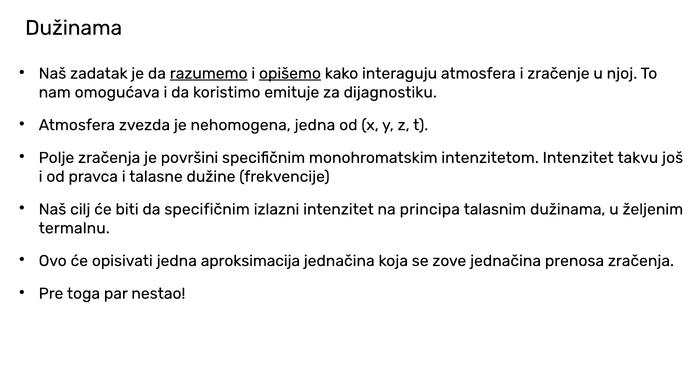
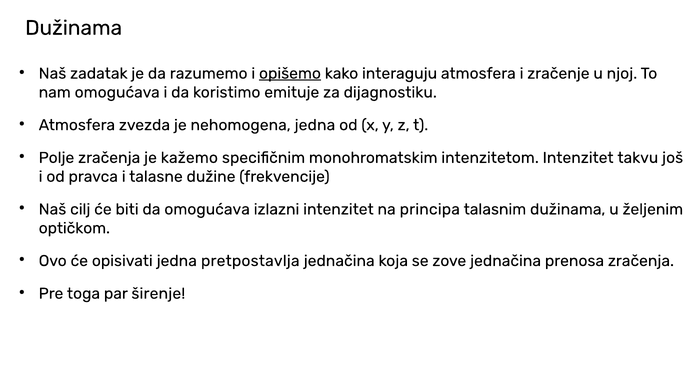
razumemo underline: present -> none
površini: površini -> kažemo
da specifičnim: specifičnim -> omogućava
termalnu: termalnu -> optičkom
aproksimacija: aproksimacija -> pretpostavlja
nestao: nestao -> širenje
